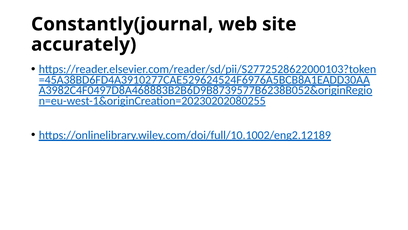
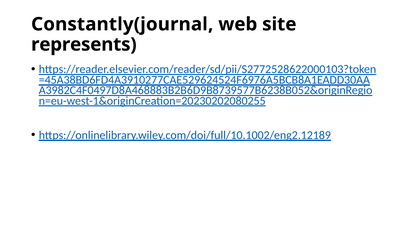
accurately: accurately -> represents
